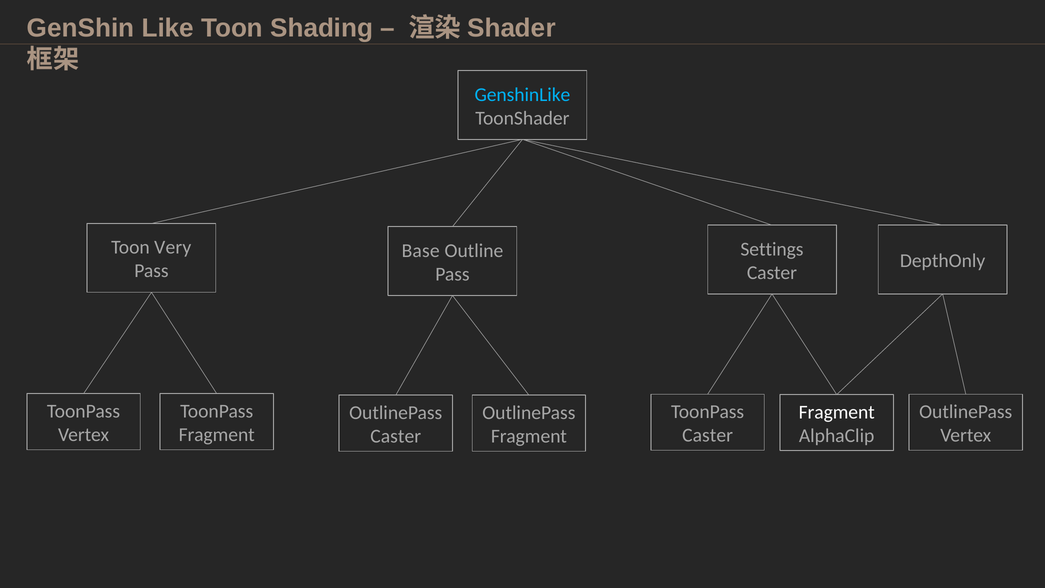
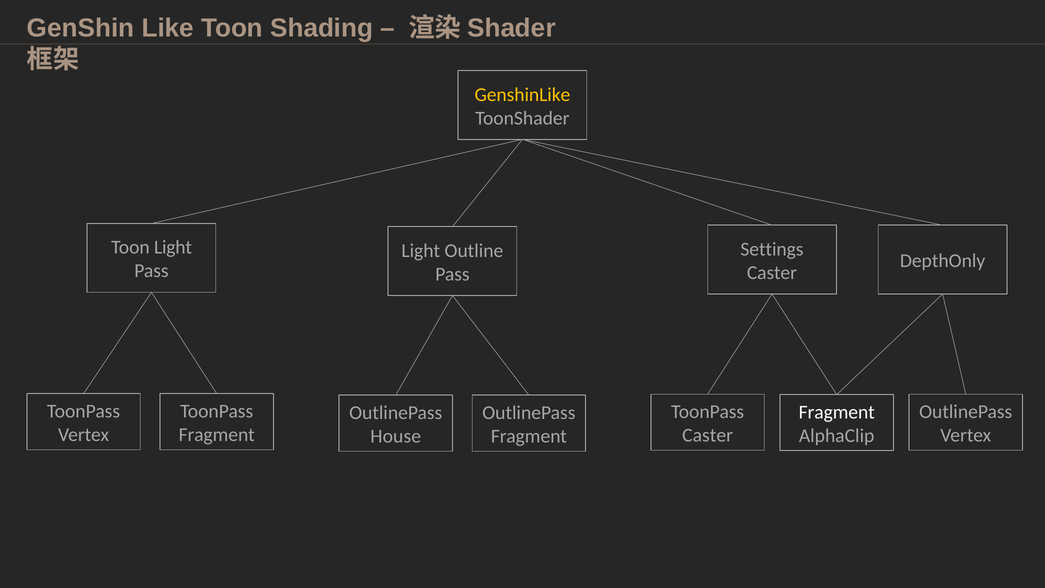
GenshinLike colour: light blue -> yellow
Toon Very: Very -> Light
Base at (421, 251): Base -> Light
Caster at (396, 436): Caster -> House
